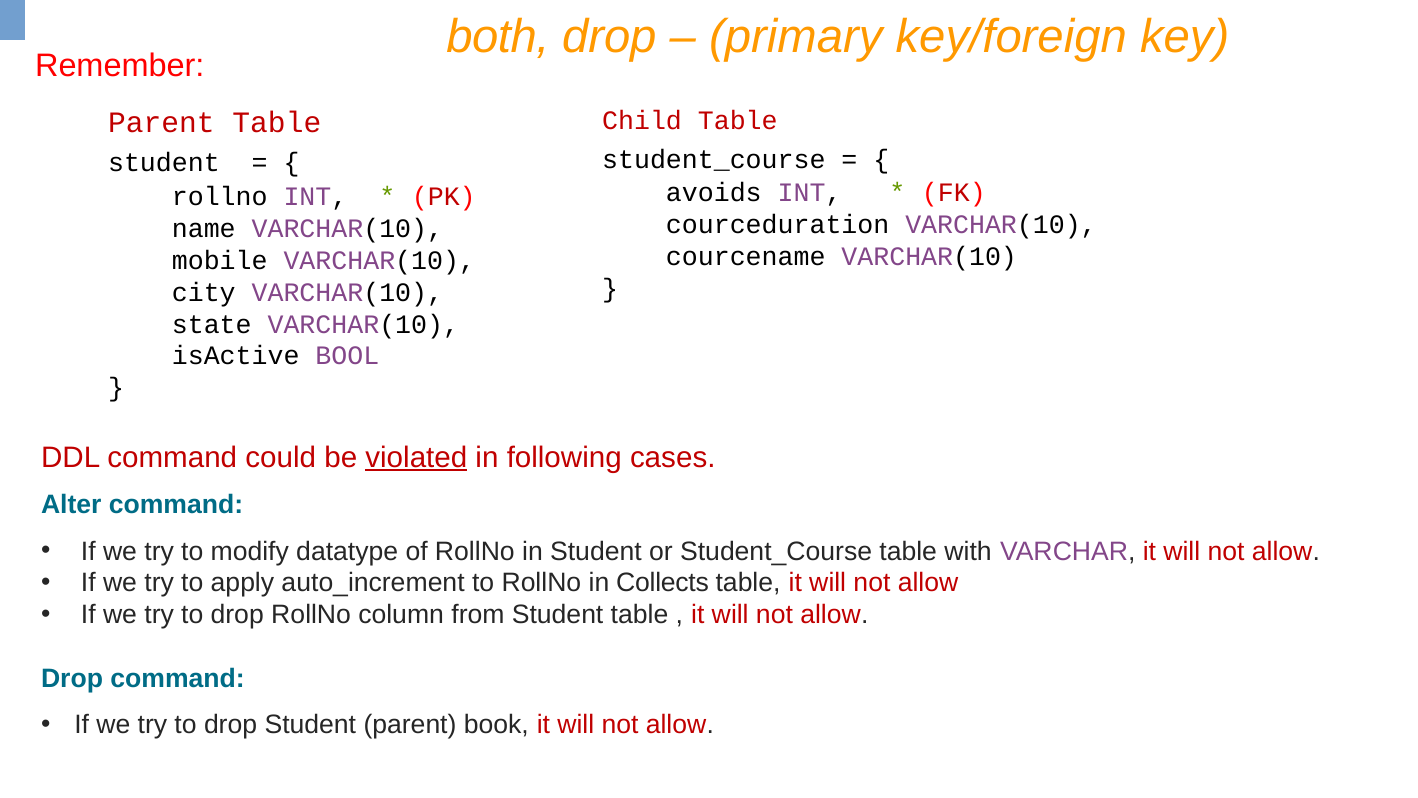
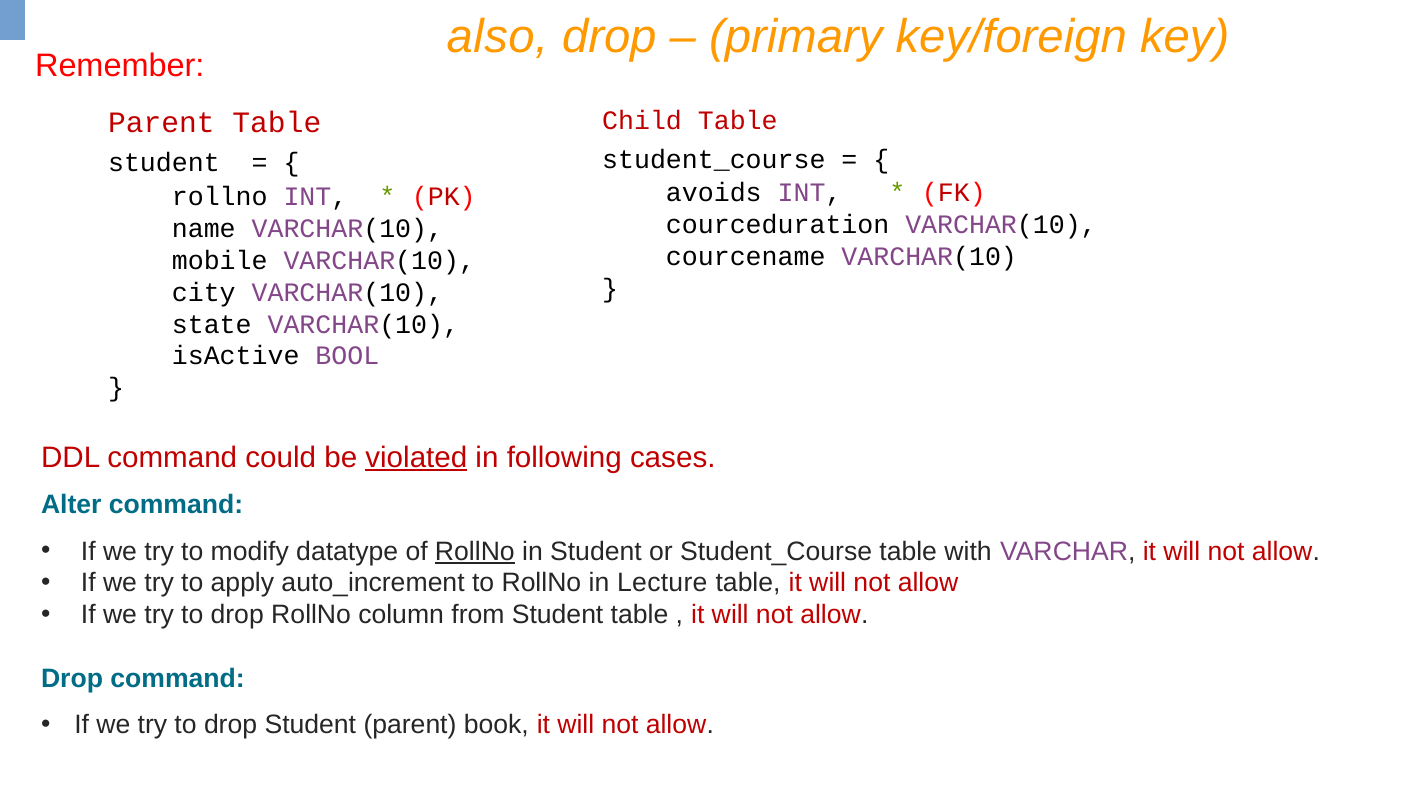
both: both -> also
RollNo at (475, 551) underline: none -> present
Collects: Collects -> Lecture
